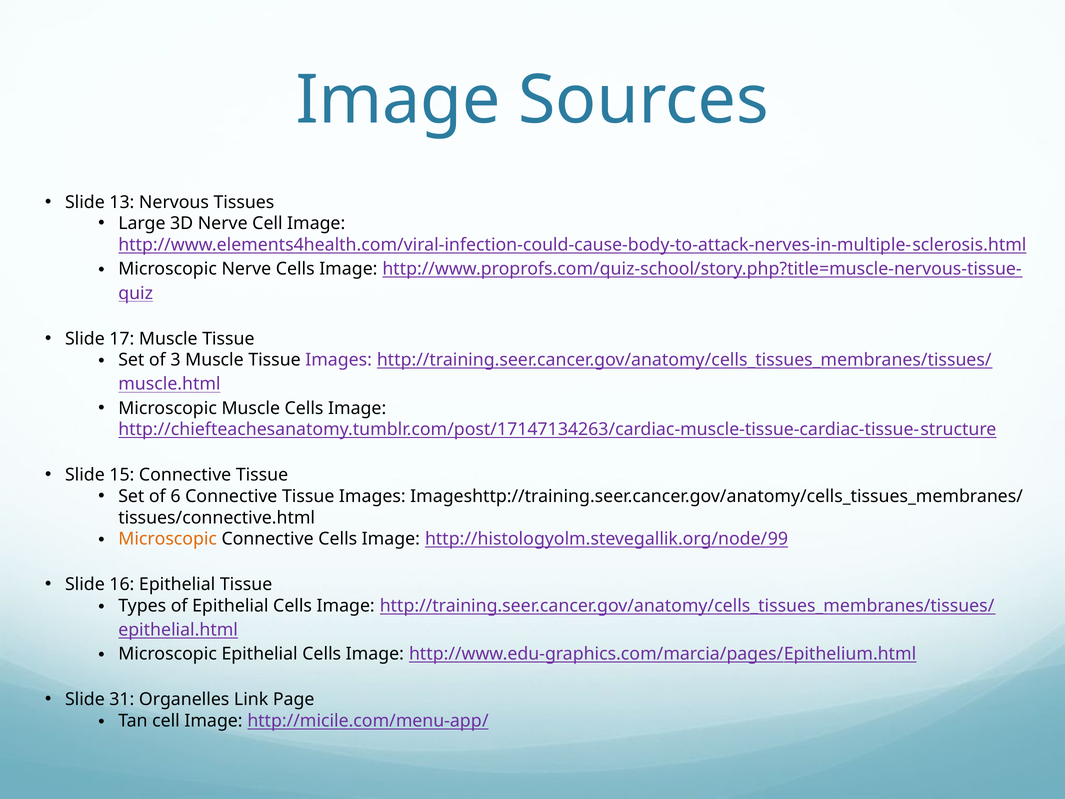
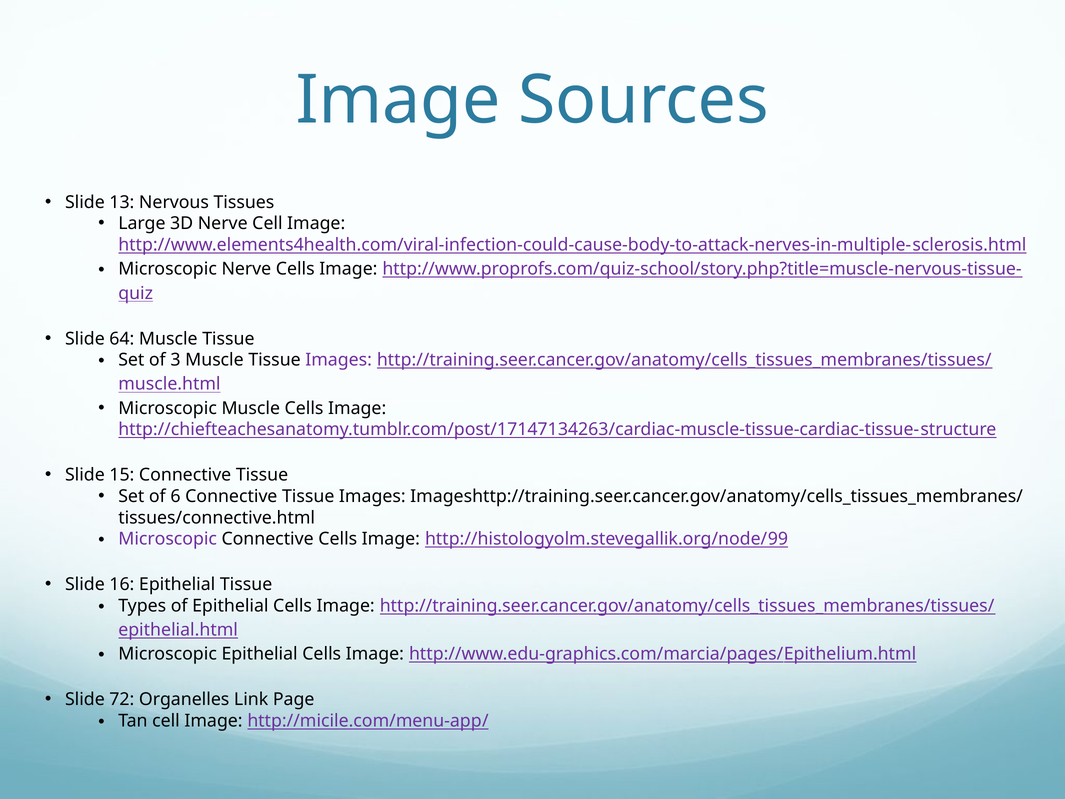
17: 17 -> 64
Microscopic at (168, 539) colour: orange -> purple
31: 31 -> 72
